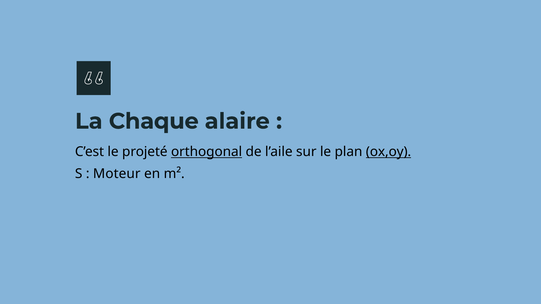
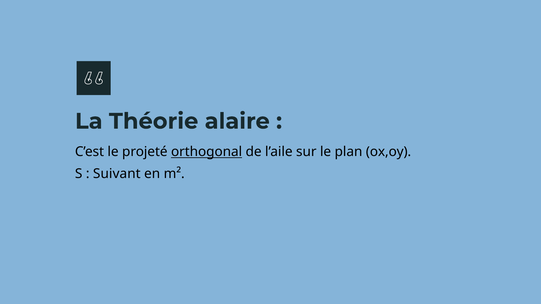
Chaque: Chaque -> Théorie
ox,oy underline: present -> none
Moteur: Moteur -> Suivant
